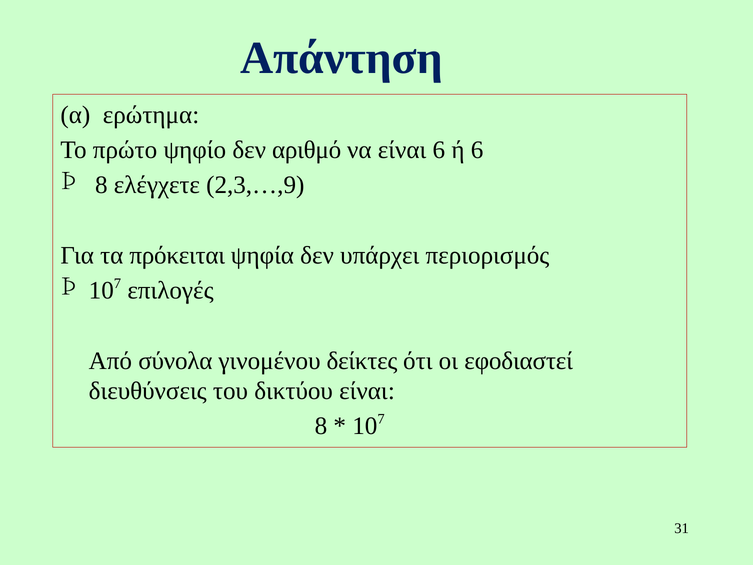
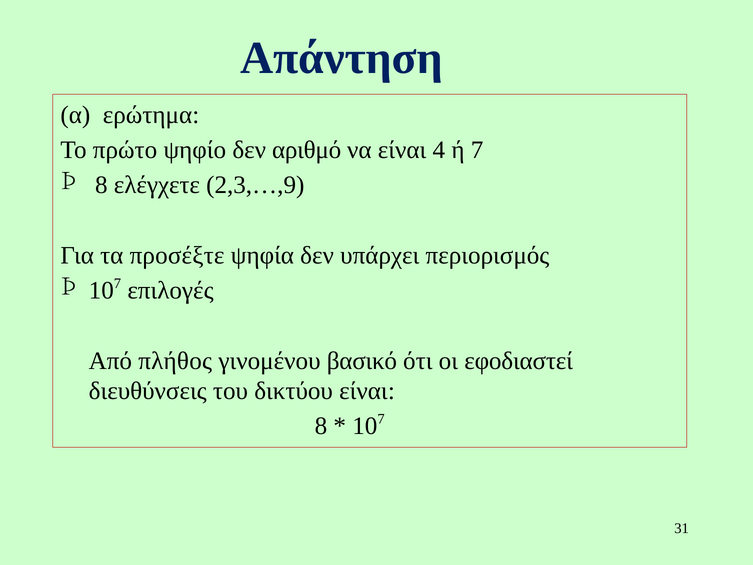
είναι 6: 6 -> 4
ή 6: 6 -> 7
πρόκειται: πρόκειται -> προσέξτε
σύνολα: σύνολα -> πλήθος
δείκτες: δείκτες -> βασικό
